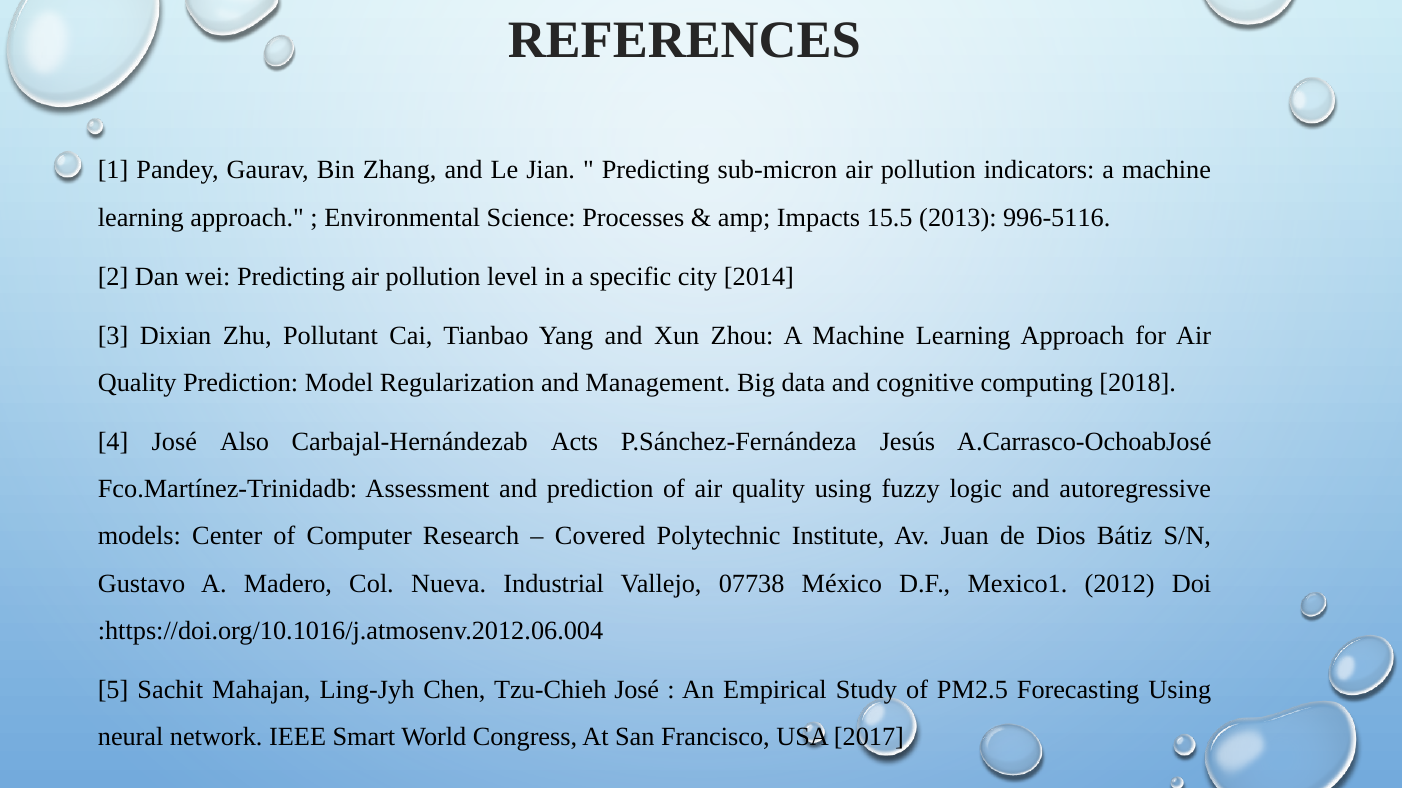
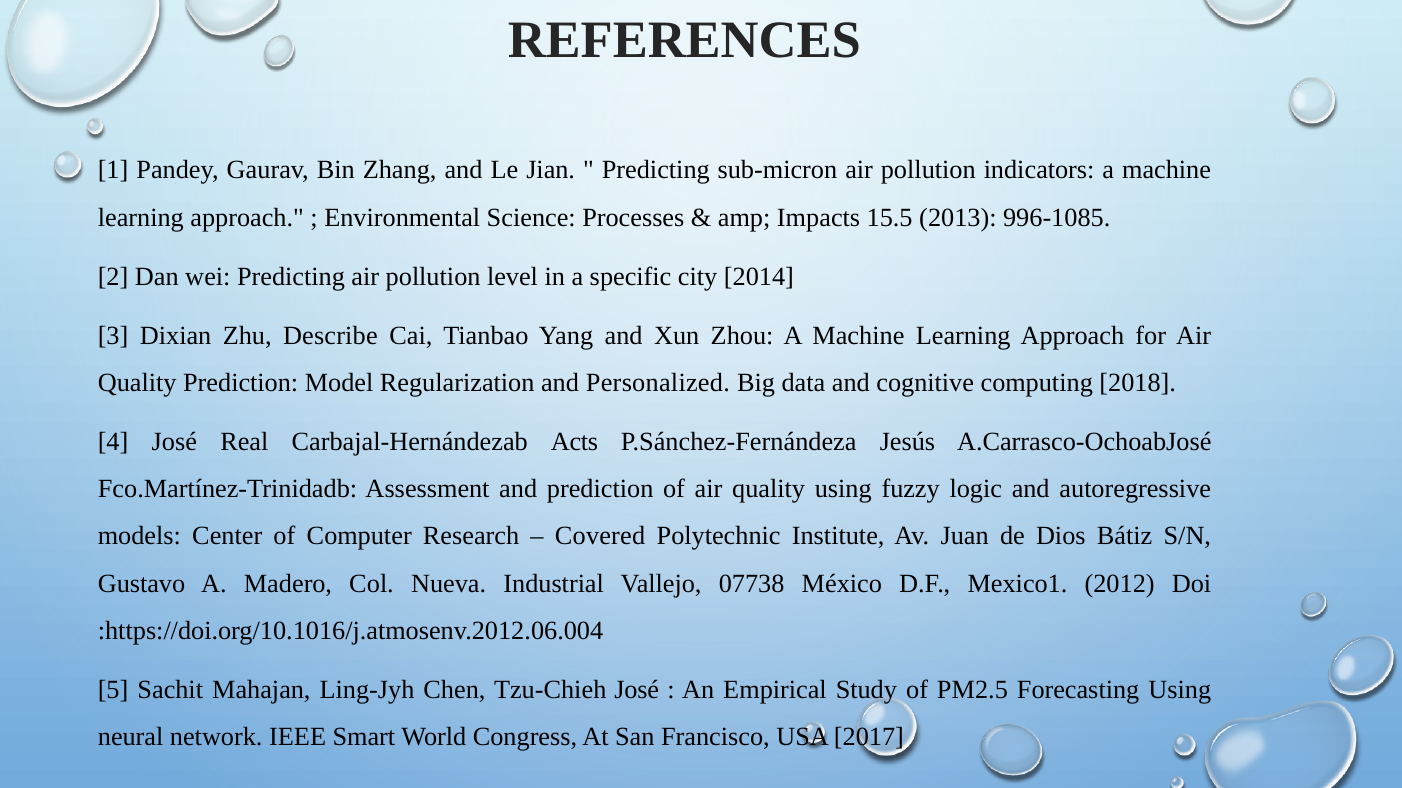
996-5116: 996-5116 -> 996-1085
Pollutant: Pollutant -> Describe
Management: Management -> Personalized
Also: Also -> Real
